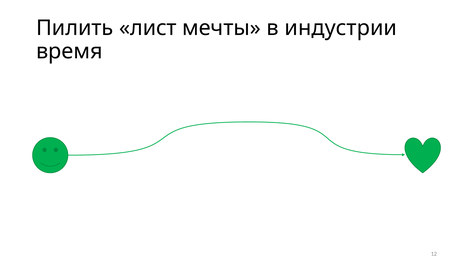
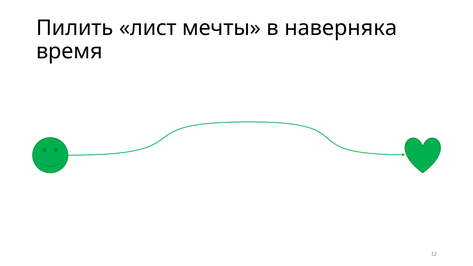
индустрии: индустрии -> наверняка
